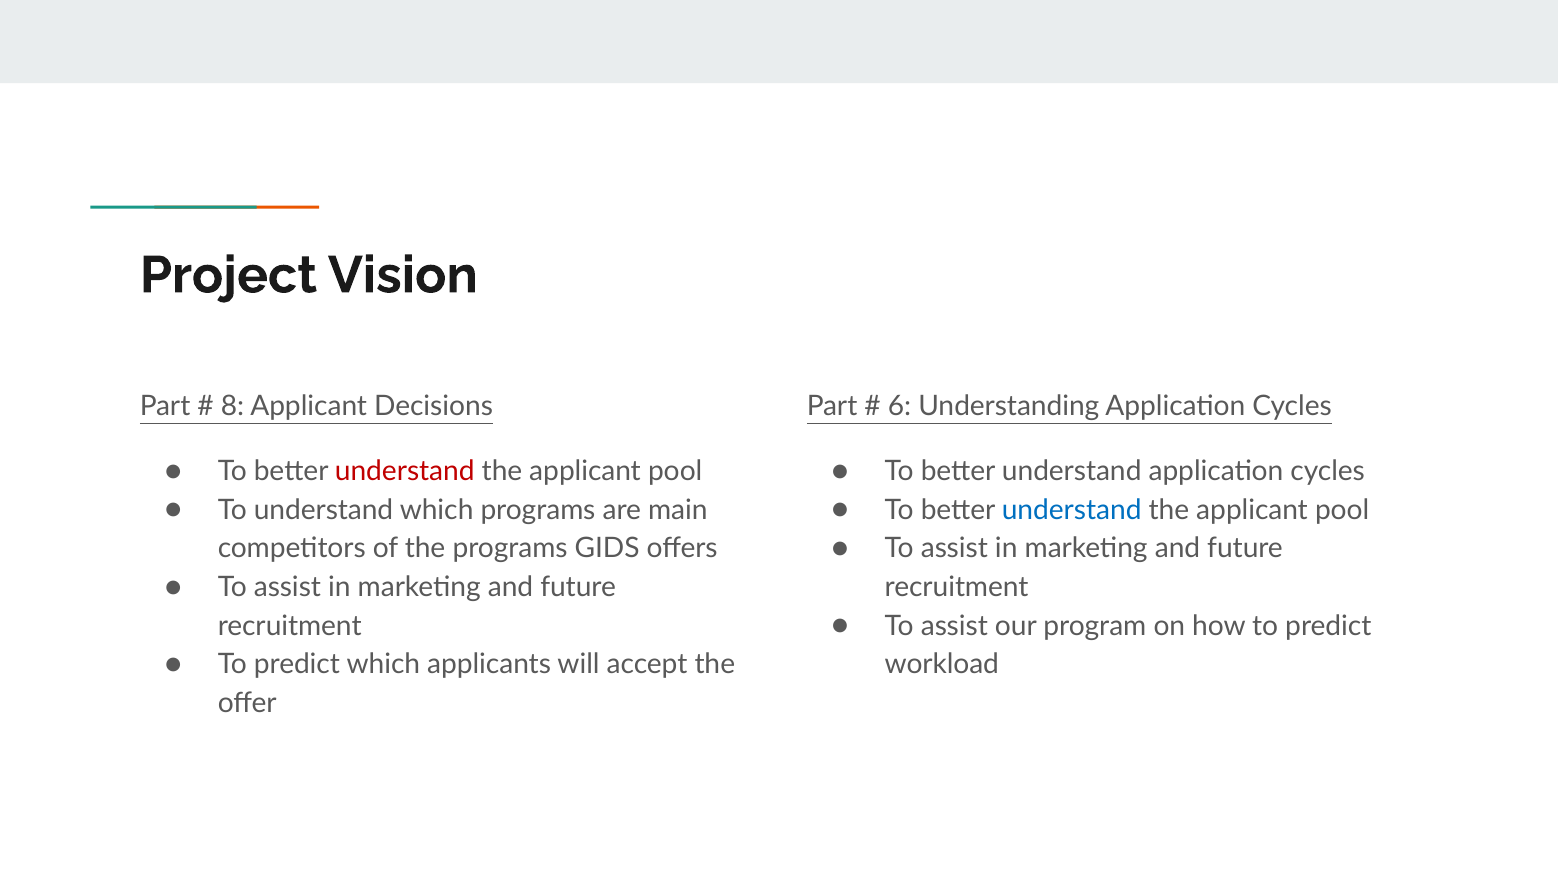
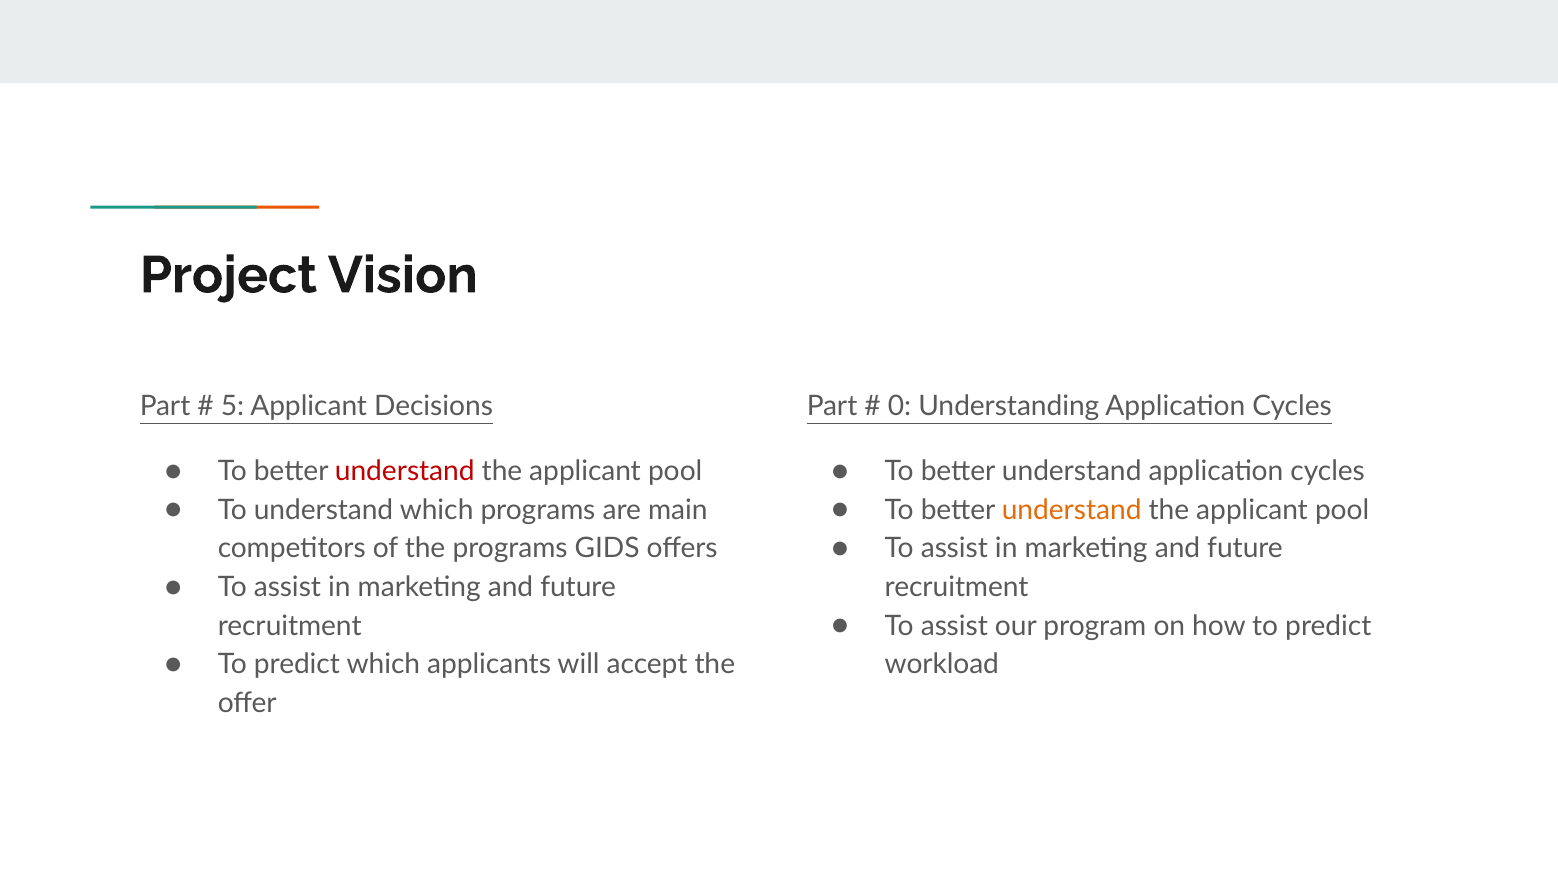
8: 8 -> 5
6: 6 -> 0
understand at (1072, 510) colour: blue -> orange
